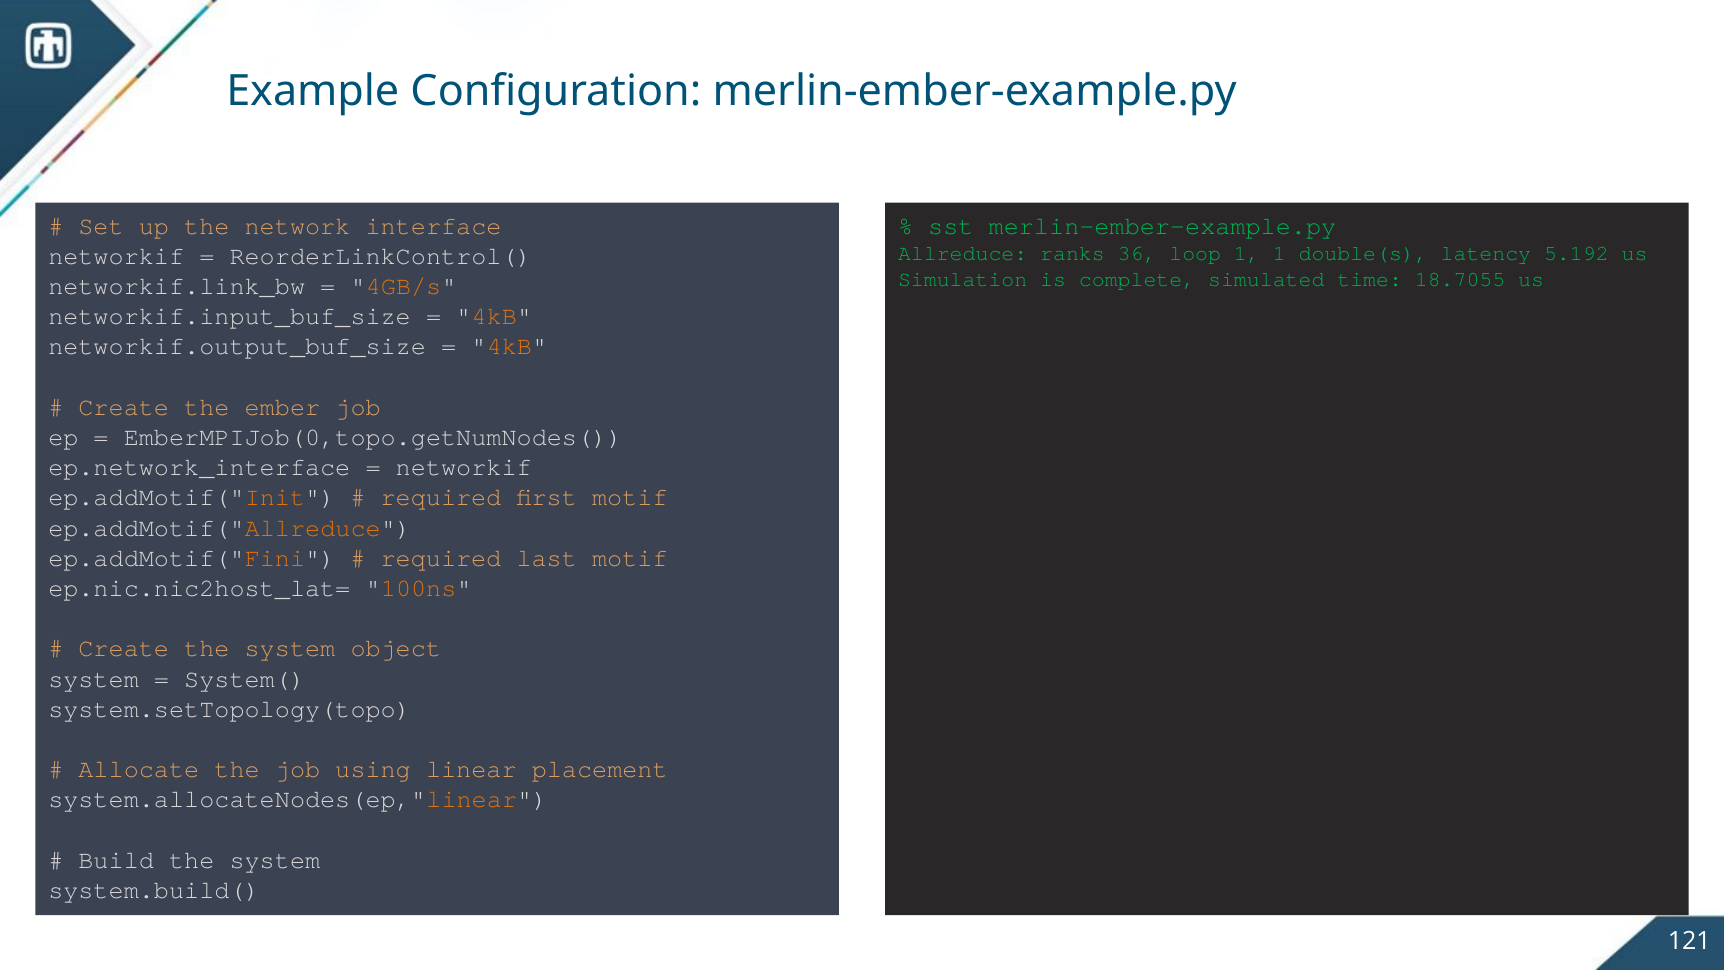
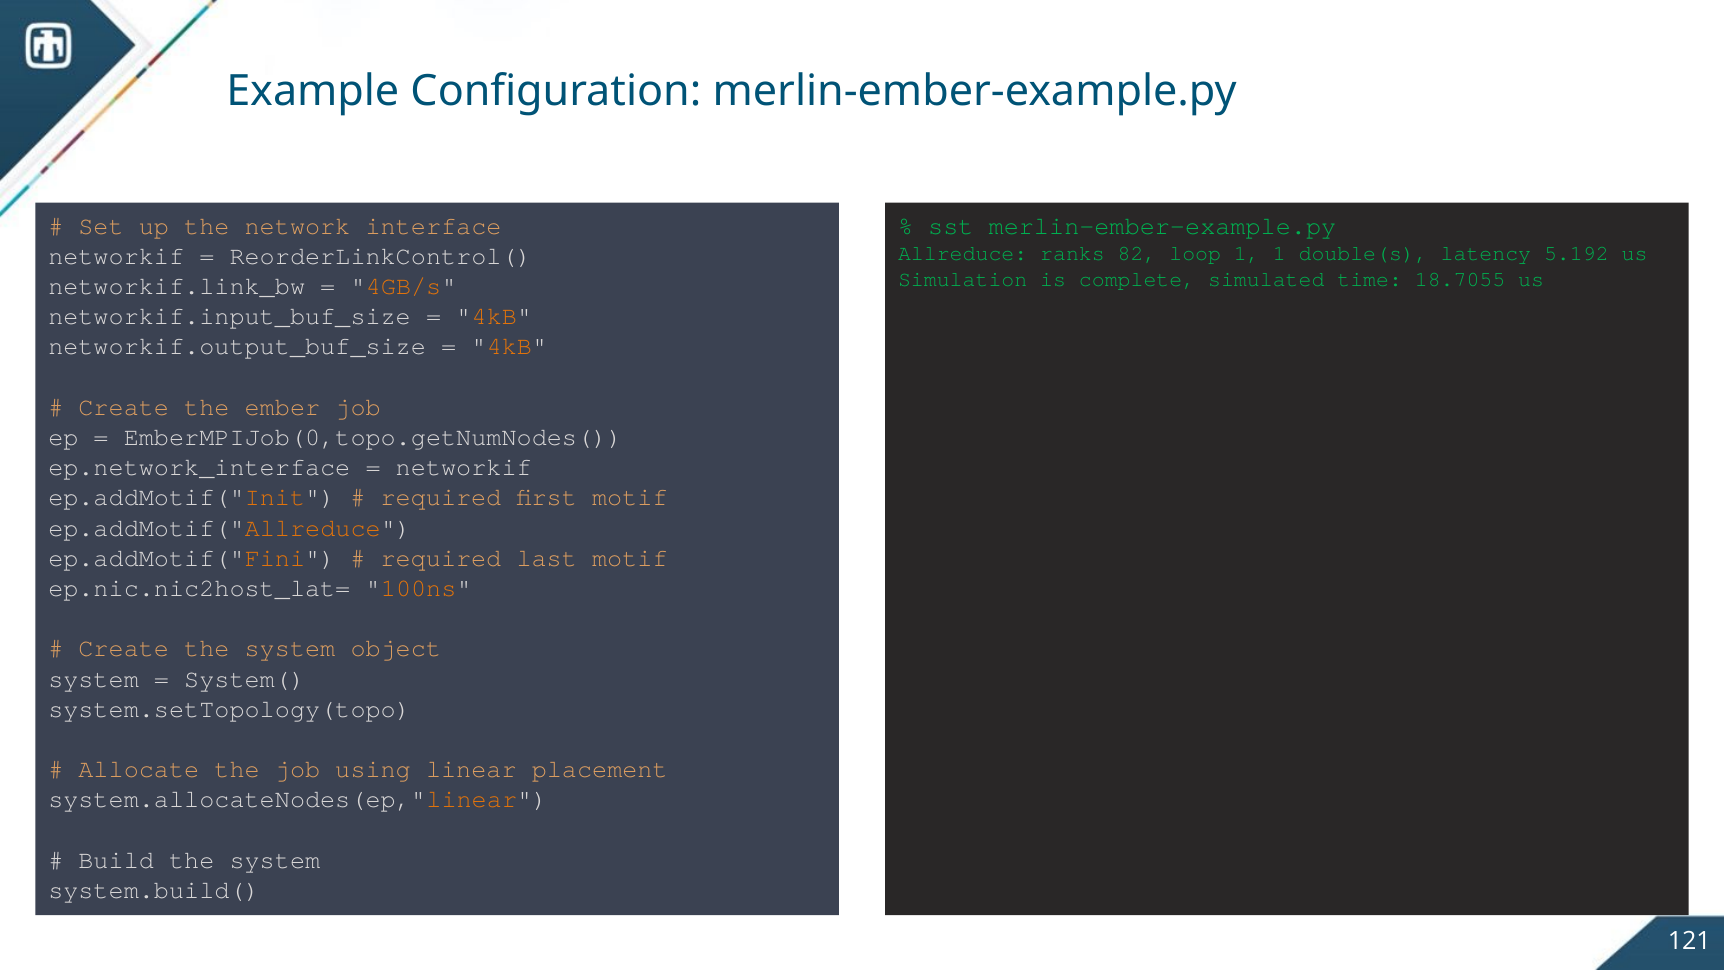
36: 36 -> 82
